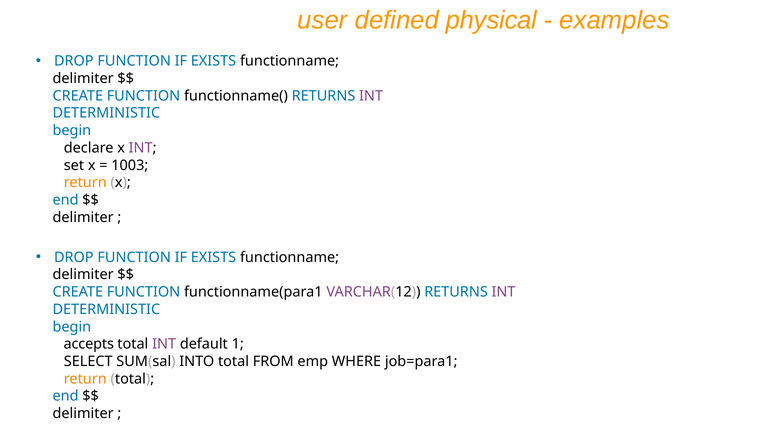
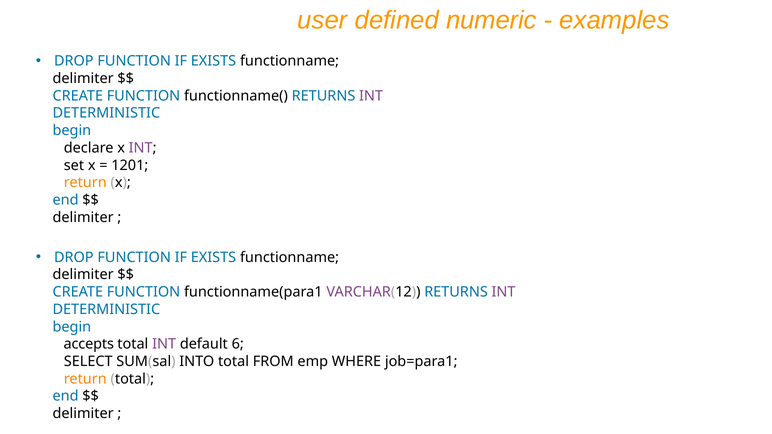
physical: physical -> numeric
1003: 1003 -> 1201
1: 1 -> 6
